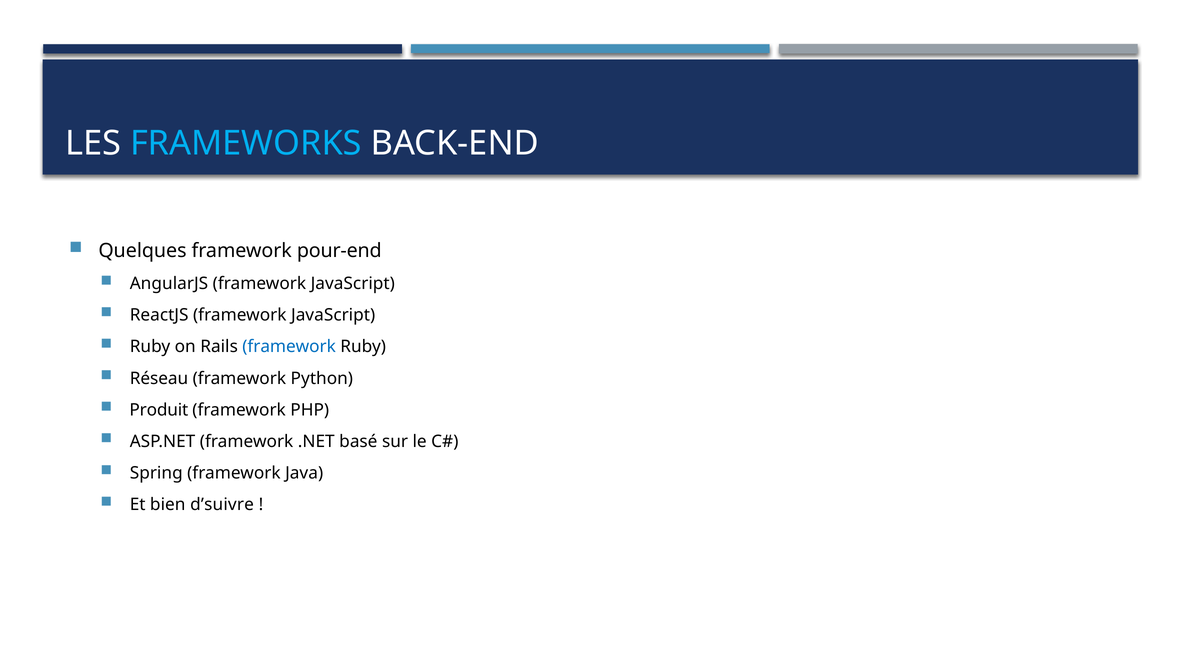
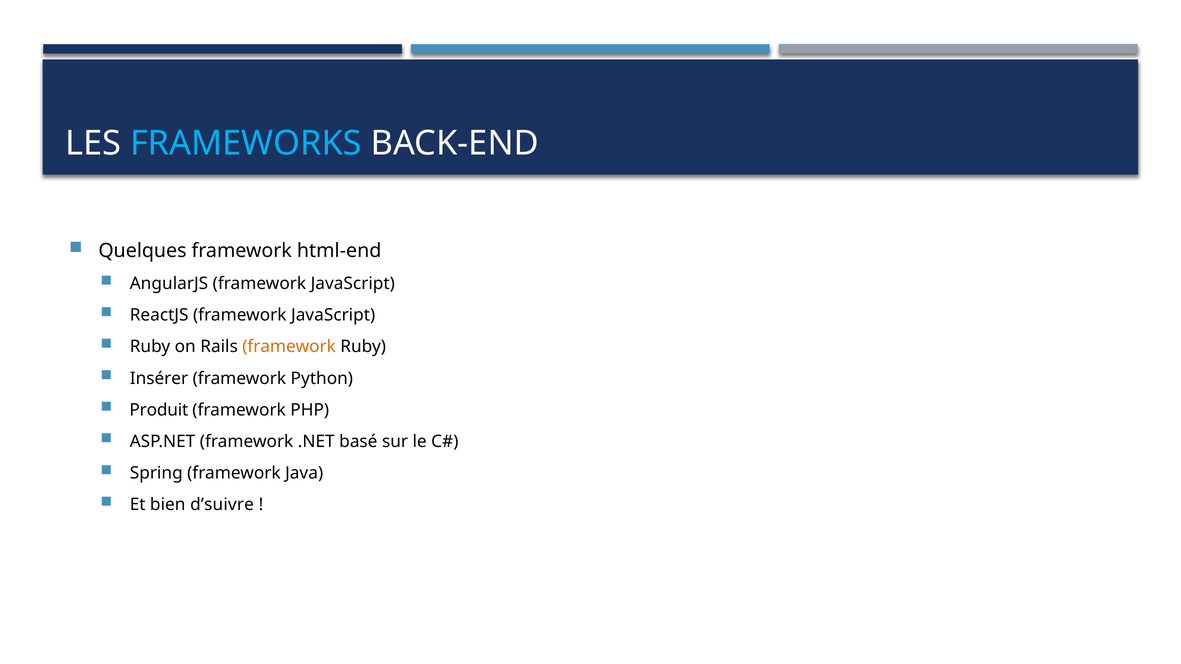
pour-end: pour-end -> html-end
framework at (289, 347) colour: blue -> orange
Réseau: Réseau -> Insérer
